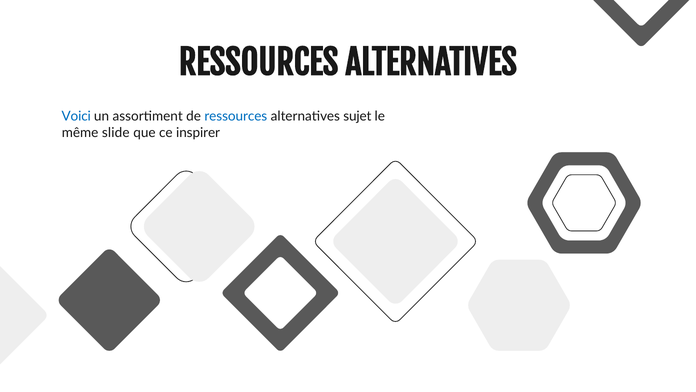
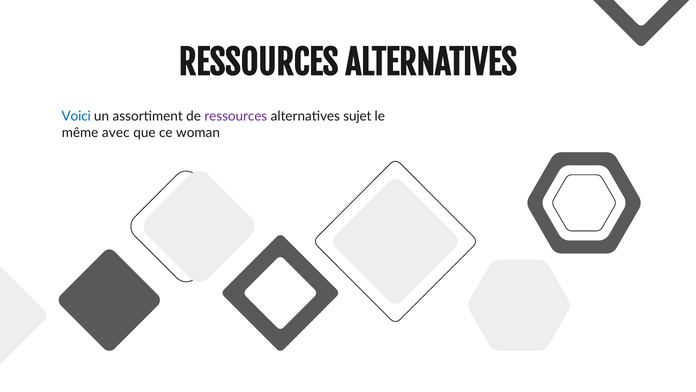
ressources at (236, 116) colour: blue -> purple
slide: slide -> avec
inspirer: inspirer -> woman
